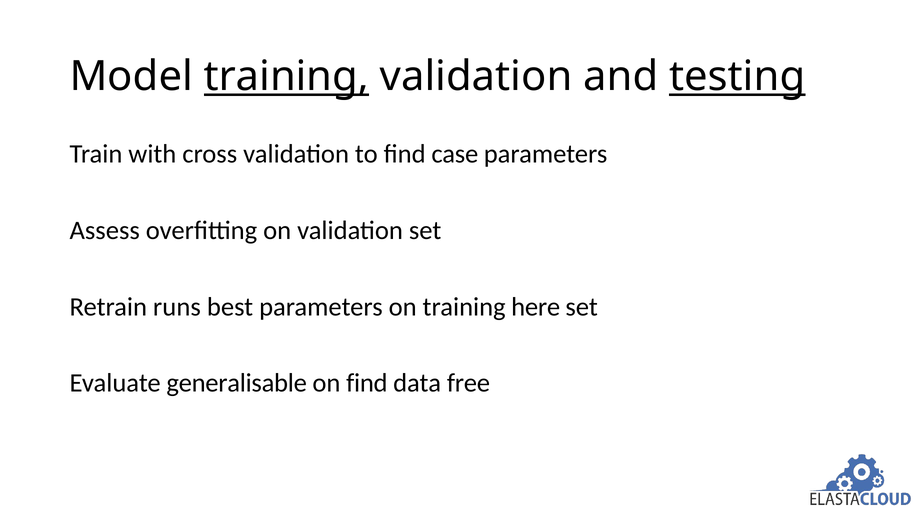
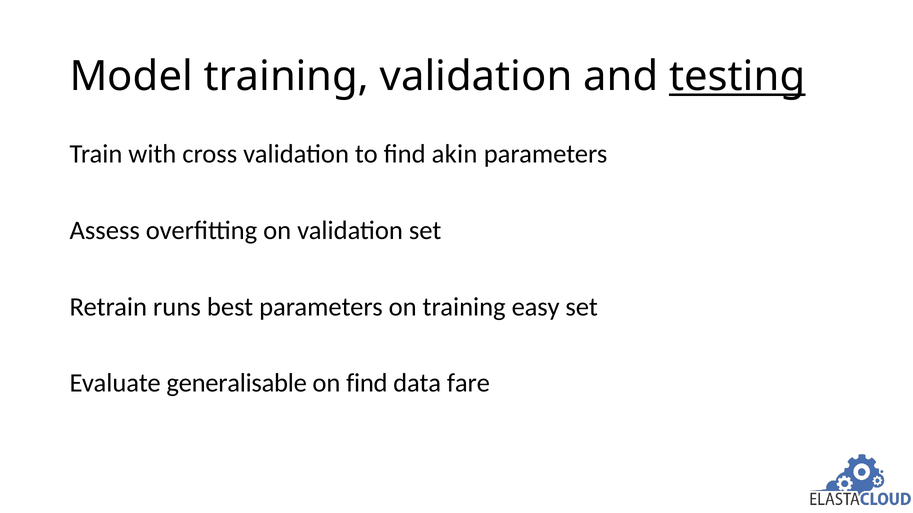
training at (286, 77) underline: present -> none
case: case -> akin
here: here -> easy
free: free -> fare
